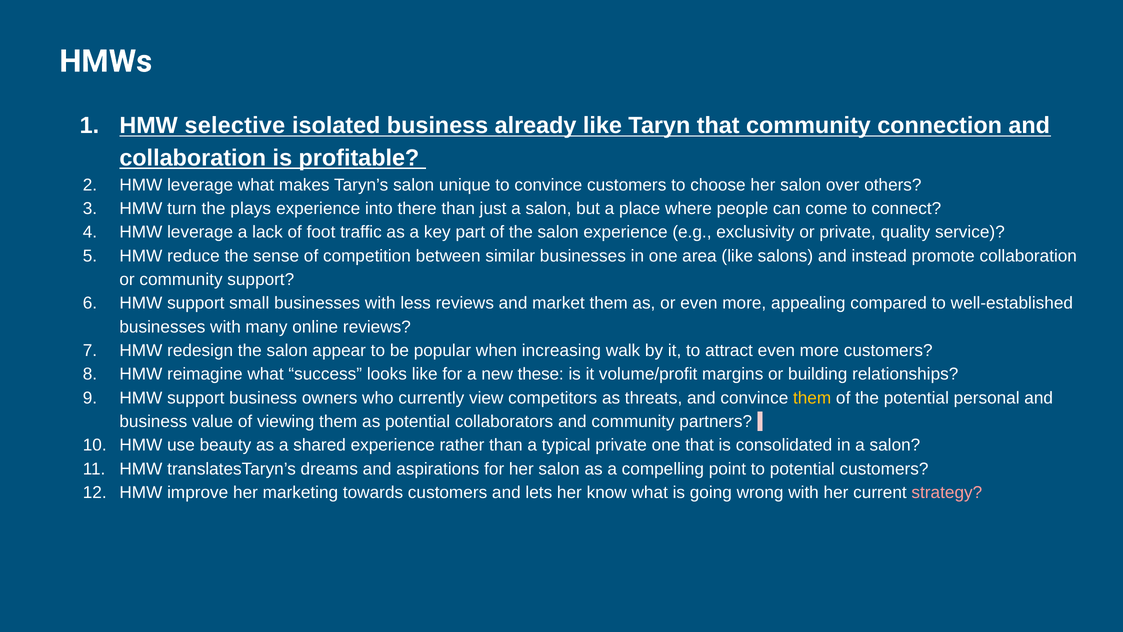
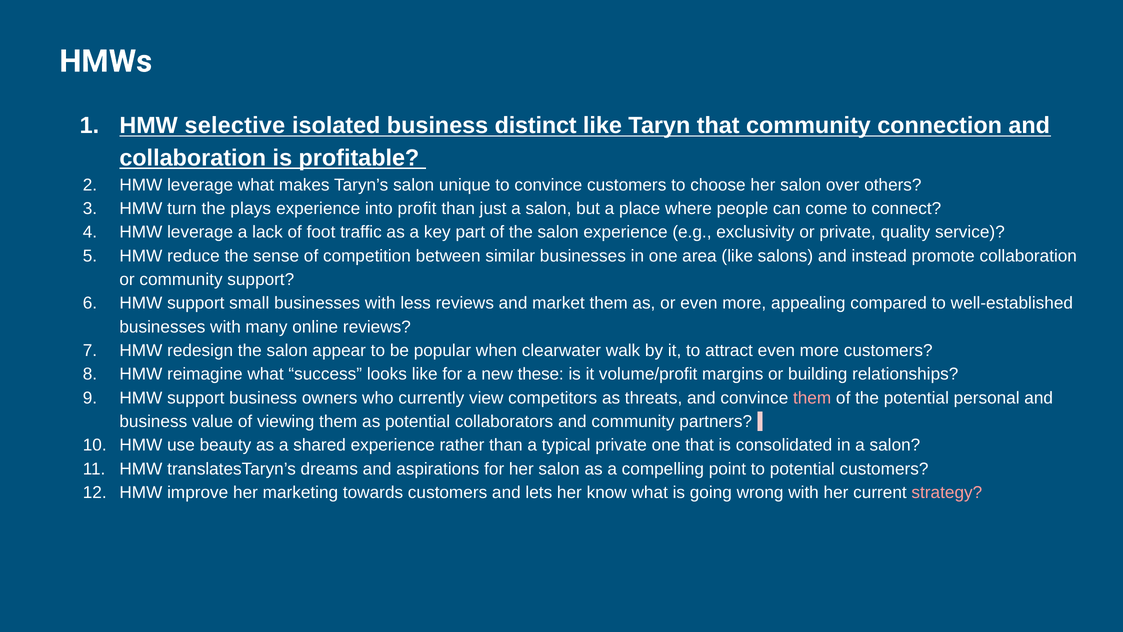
already: already -> distinct
there: there -> profit
increasing: increasing -> clearwater
them at (812, 398) colour: yellow -> pink
